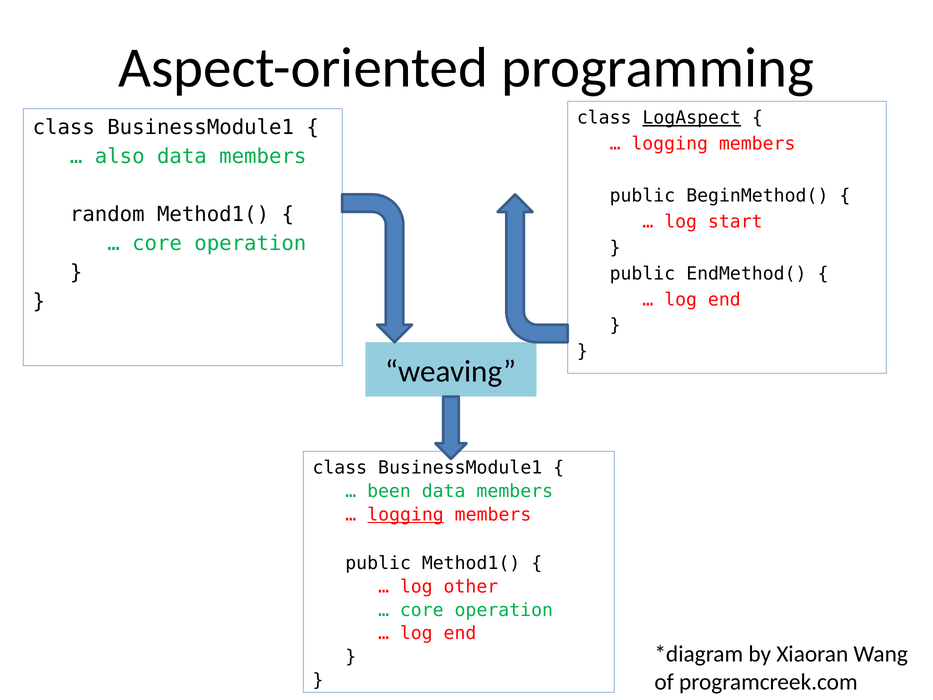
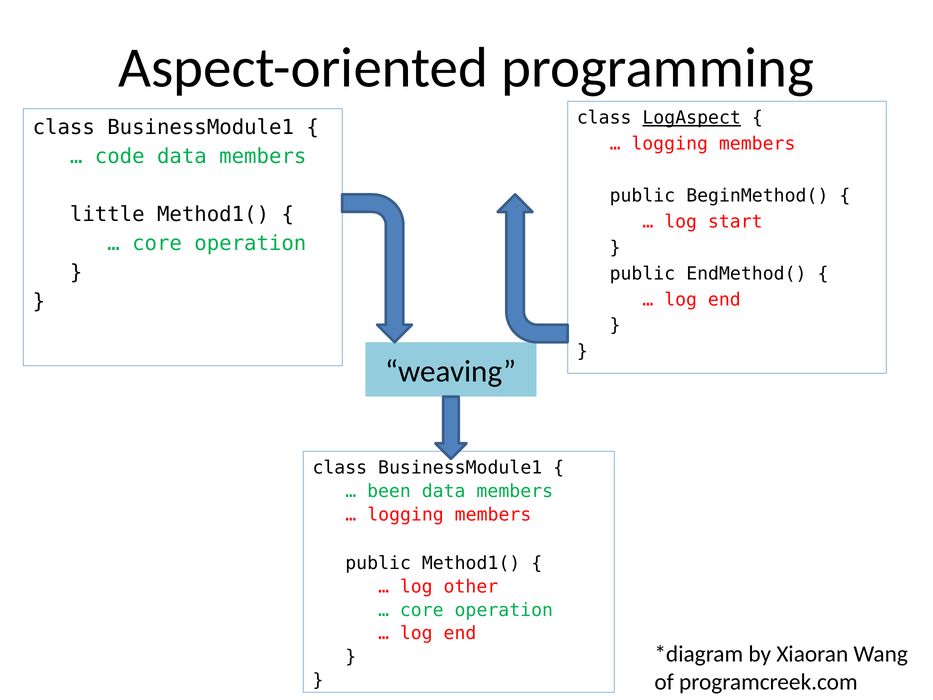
also: also -> code
random: random -> little
logging at (406, 514) underline: present -> none
